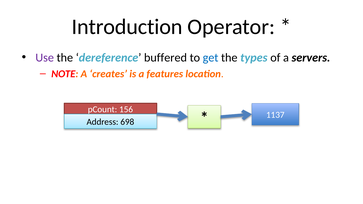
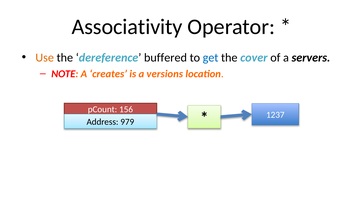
Introduction: Introduction -> Associativity
Use colour: purple -> orange
types: types -> cover
features: features -> versions
698: 698 -> 979
1137: 1137 -> 1237
